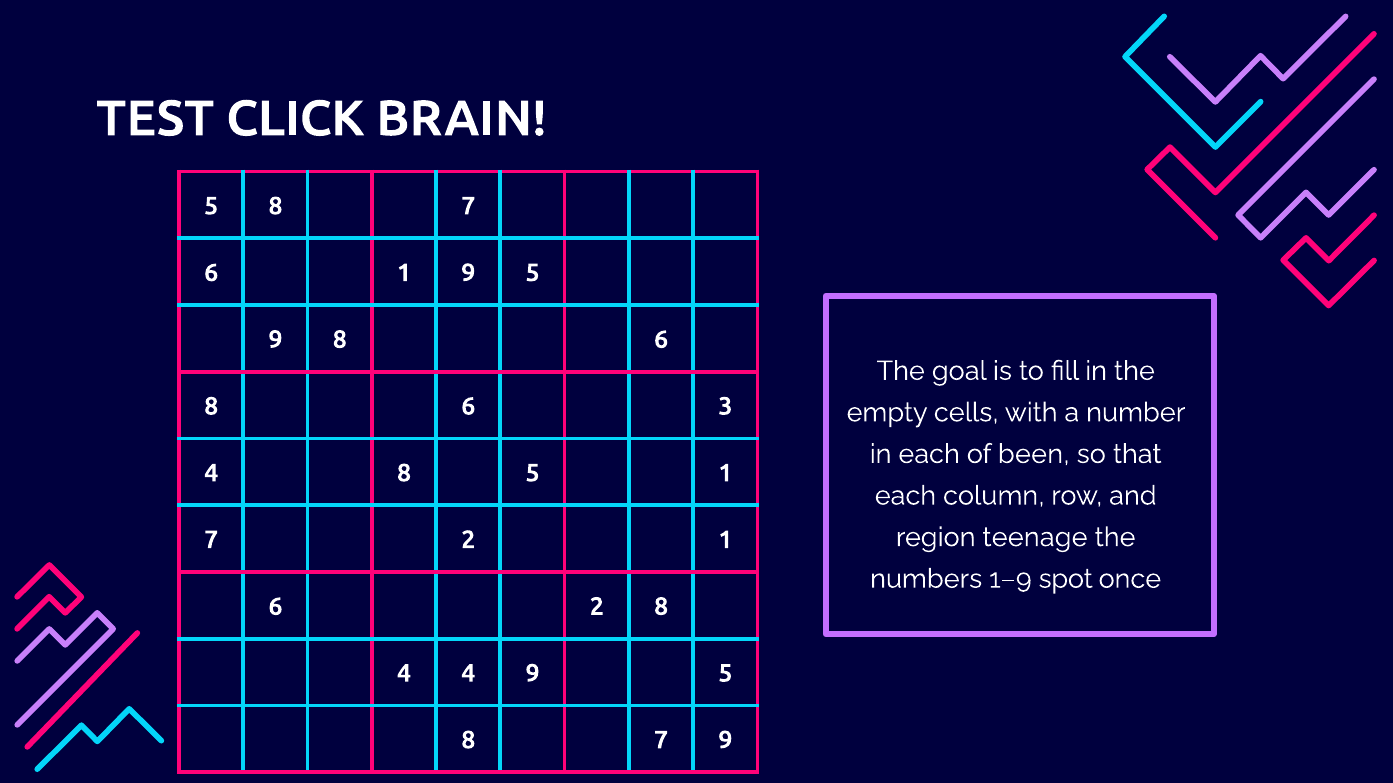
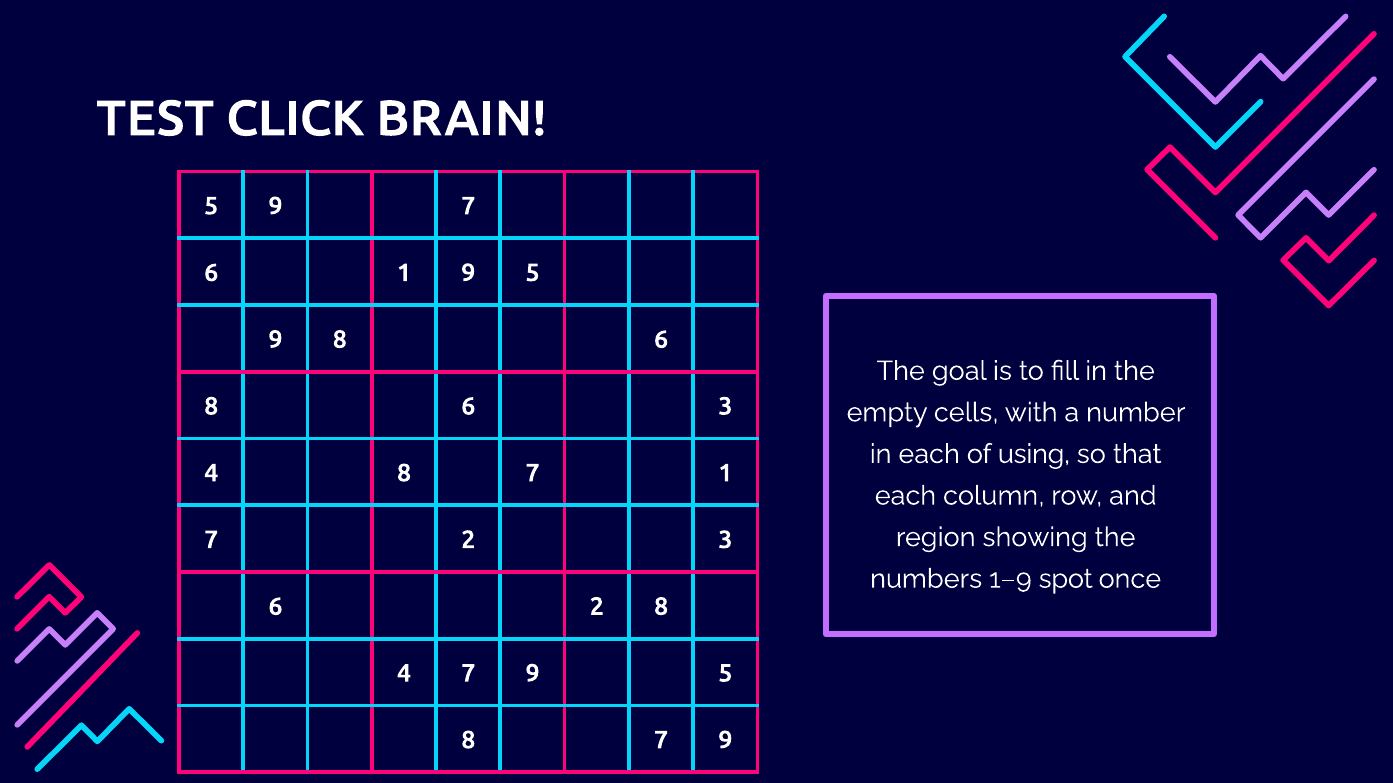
8 at (275, 206): 8 -> 9
been: been -> using
4 8 5: 5 -> 7
teenage: teenage -> showing
2 1: 1 -> 3
4 4: 4 -> 7
